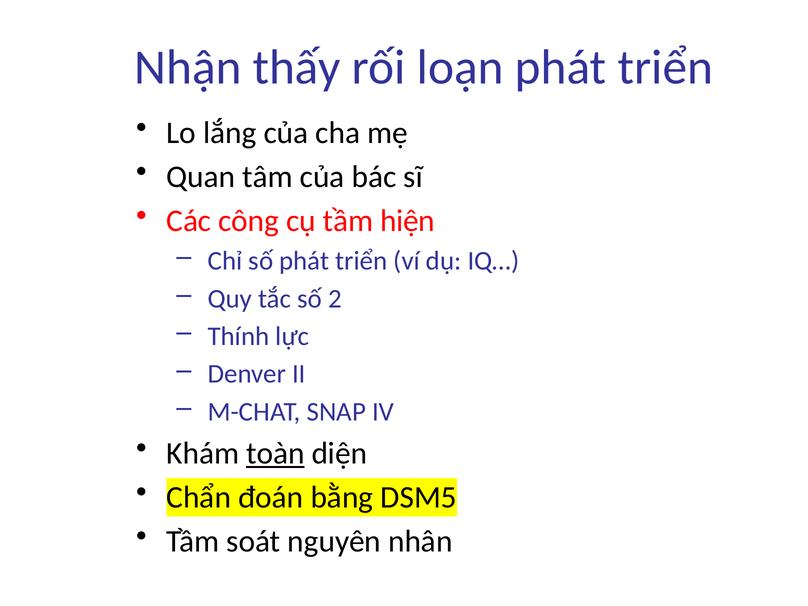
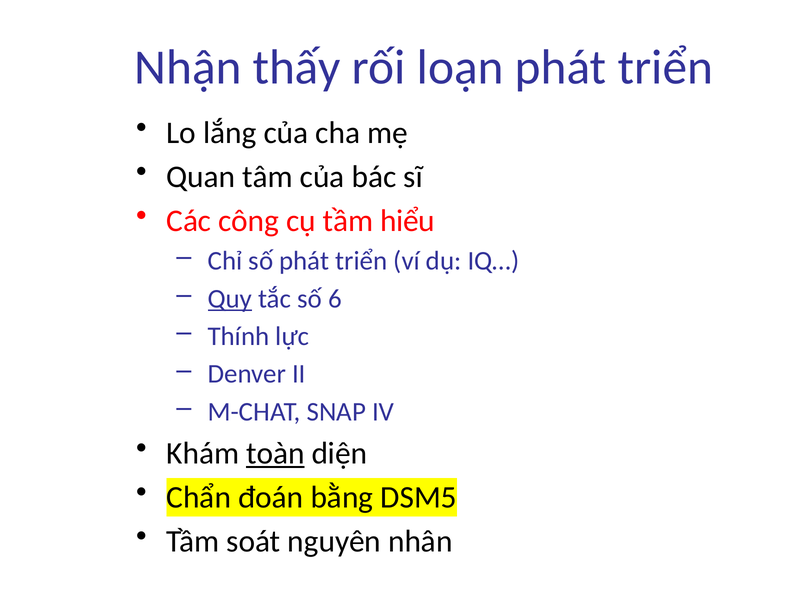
hiện: hiện -> hiểu
Quy underline: none -> present
2: 2 -> 6
